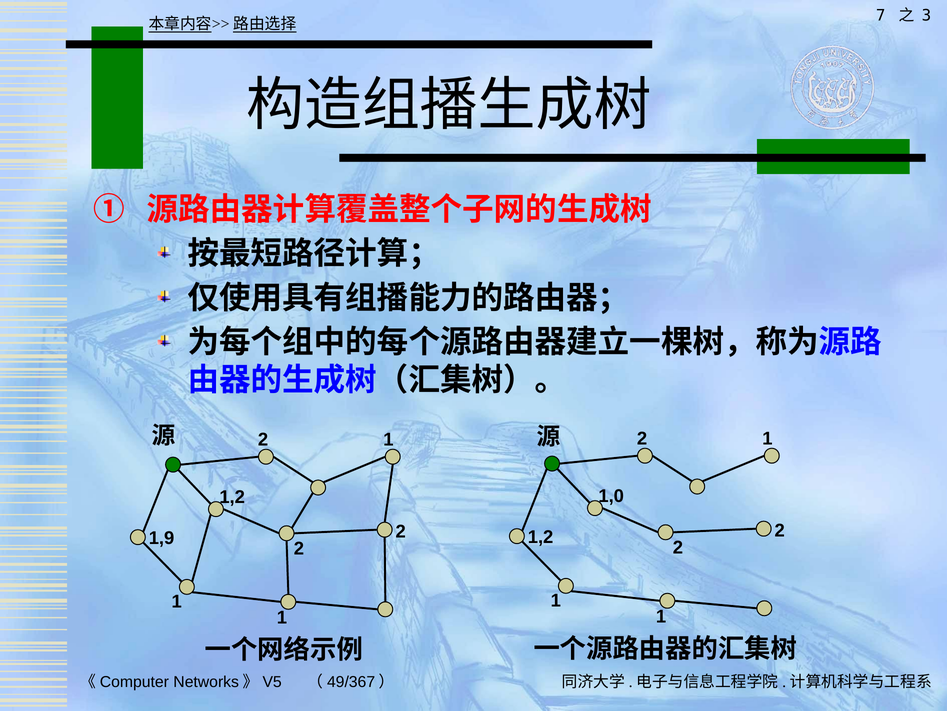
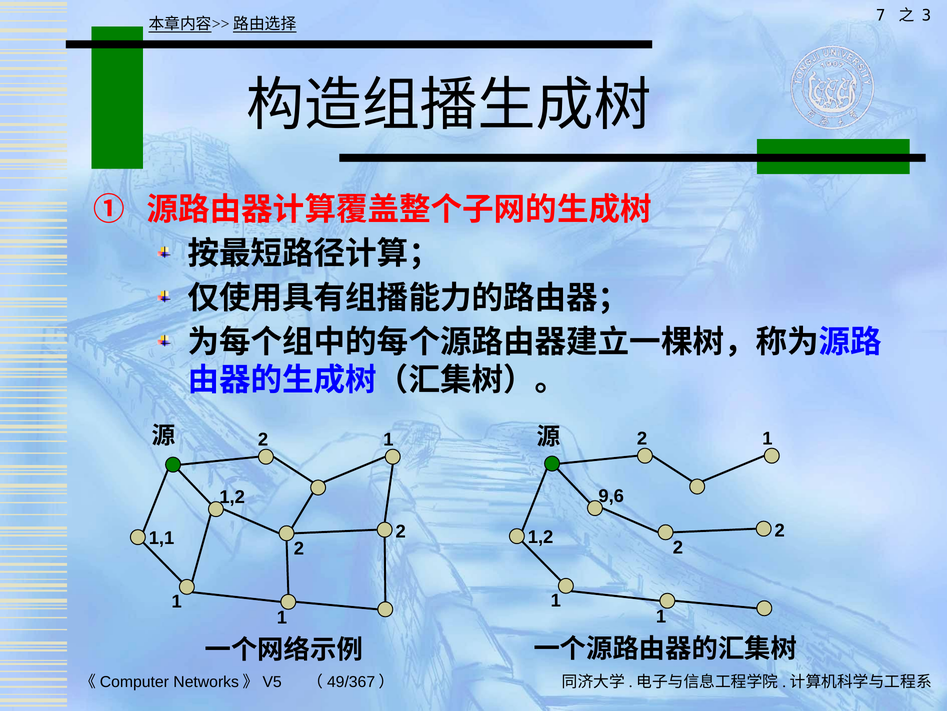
1,0: 1,0 -> 9,6
1,9: 1,9 -> 1,1
